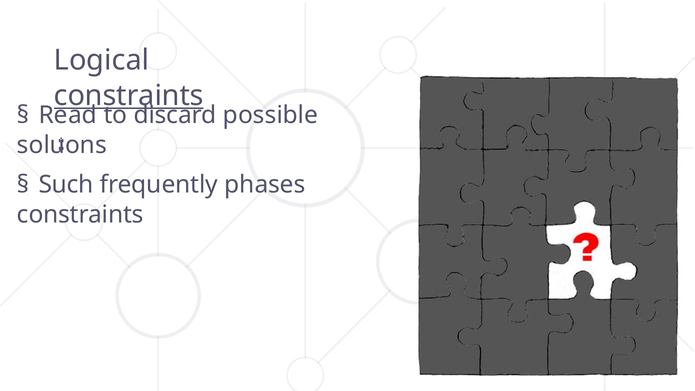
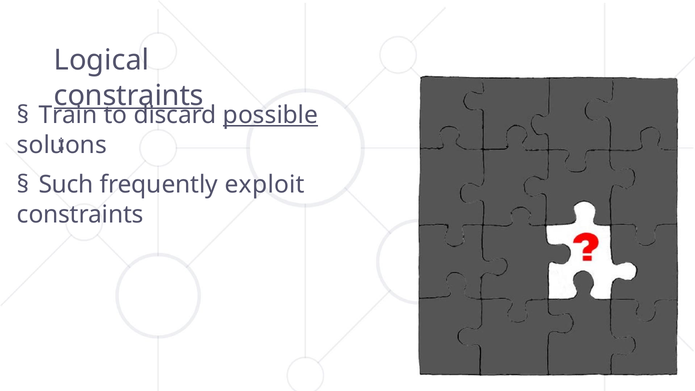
Read: Read -> Train
possible underline: none -> present
phases: phases -> exploit
